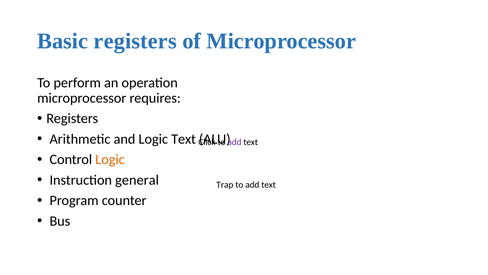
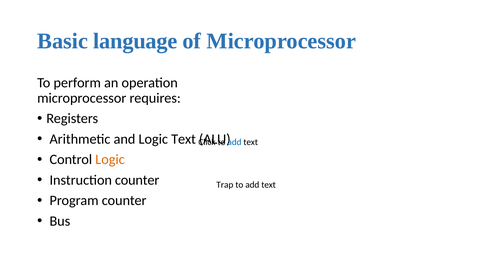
Basic registers: registers -> language
add at (234, 142) colour: purple -> blue
Instruction general: general -> counter
